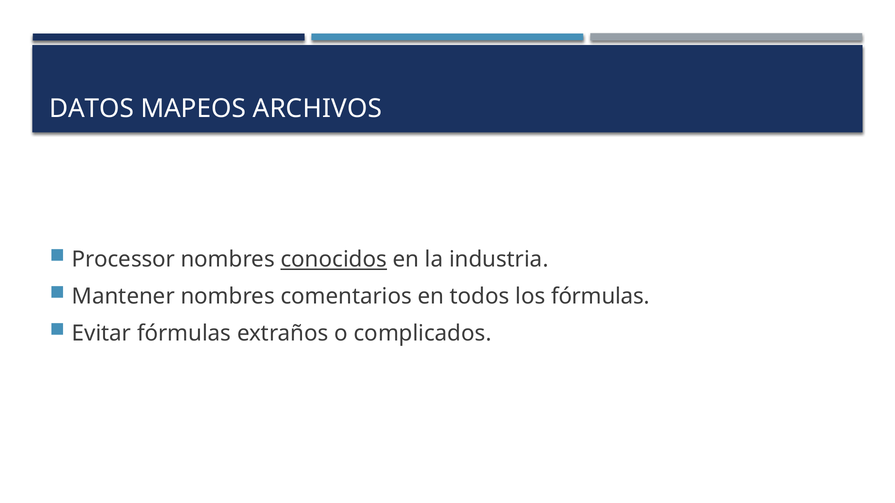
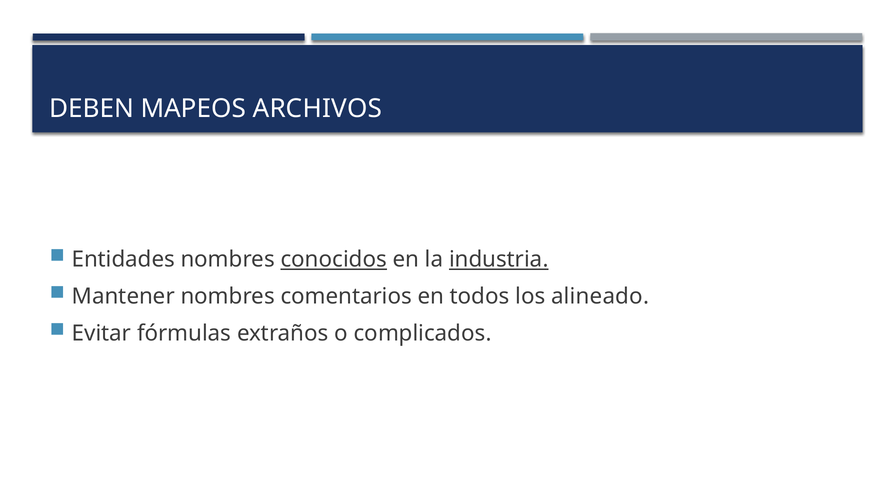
DATOS: DATOS -> DEBEN
Processor: Processor -> Entidades
industria underline: none -> present
los fórmulas: fórmulas -> alineado
